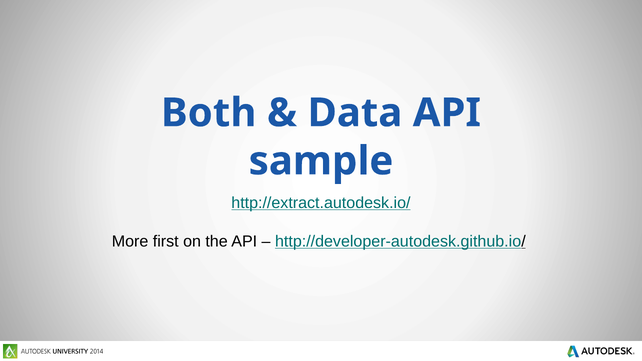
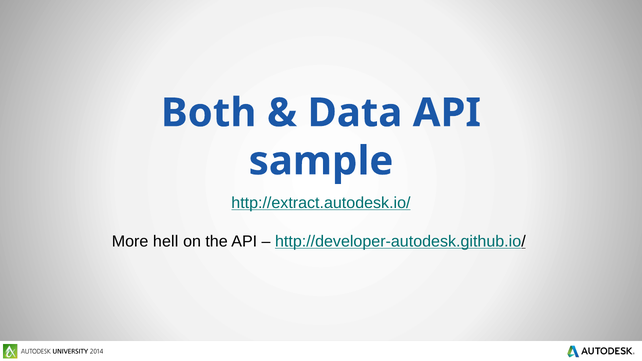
first: first -> hell
